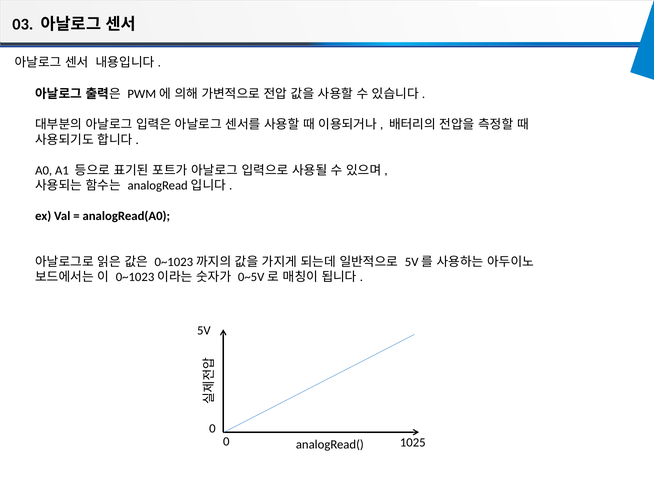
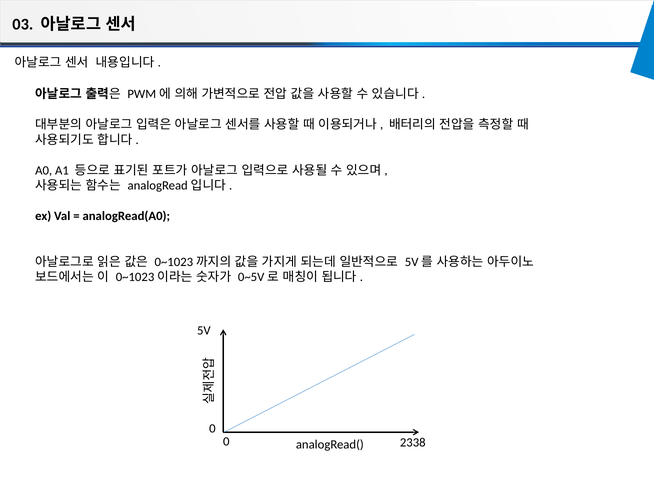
1025: 1025 -> 2338
